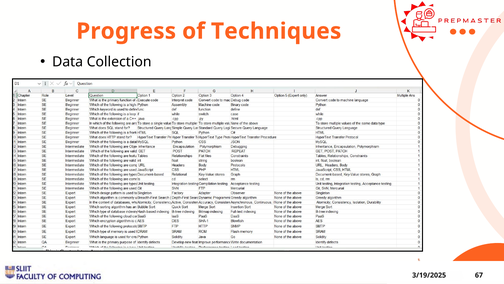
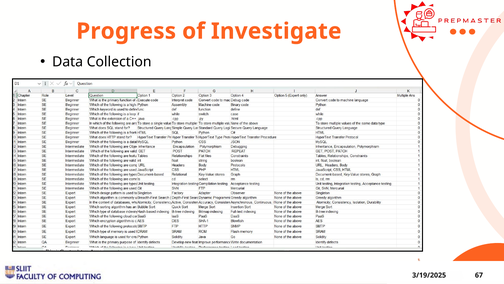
Techniques: Techniques -> Investigate
